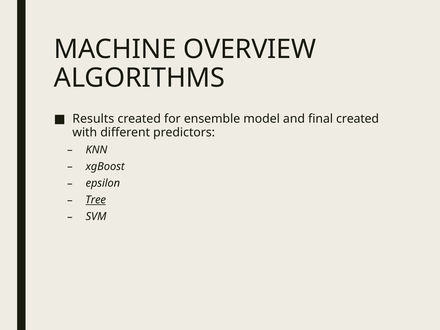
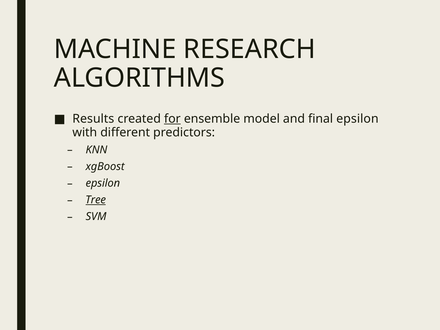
OVERVIEW: OVERVIEW -> RESEARCH
for underline: none -> present
final created: created -> epsilon
